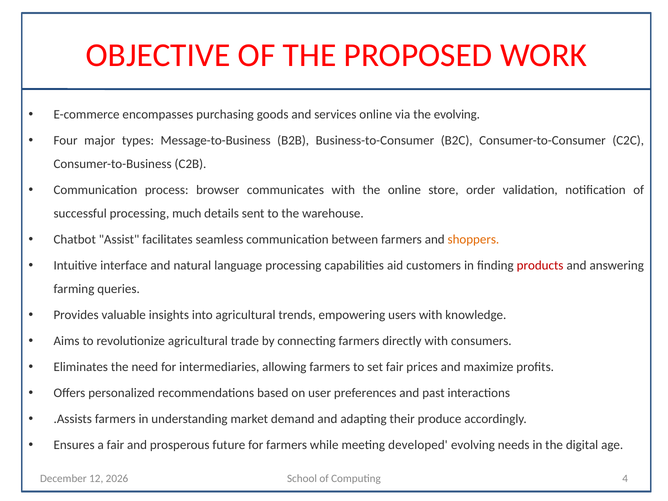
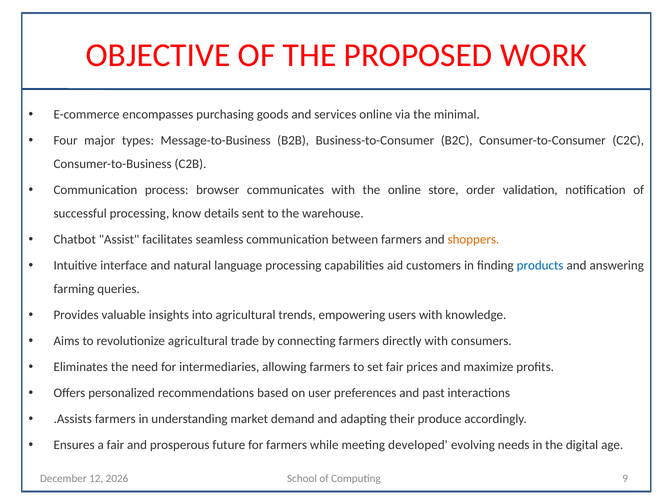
the evolving: evolving -> minimal
much: much -> know
products colour: red -> blue
4: 4 -> 9
